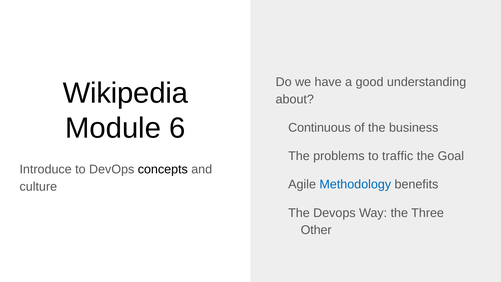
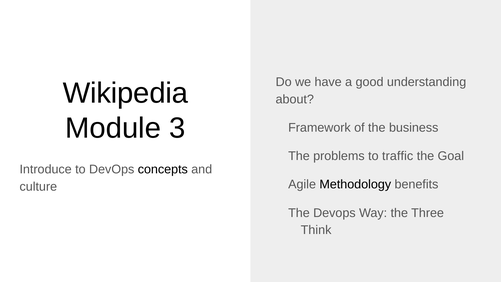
6: 6 -> 3
Continuous: Continuous -> Framework
Methodology colour: blue -> black
Other: Other -> Think
